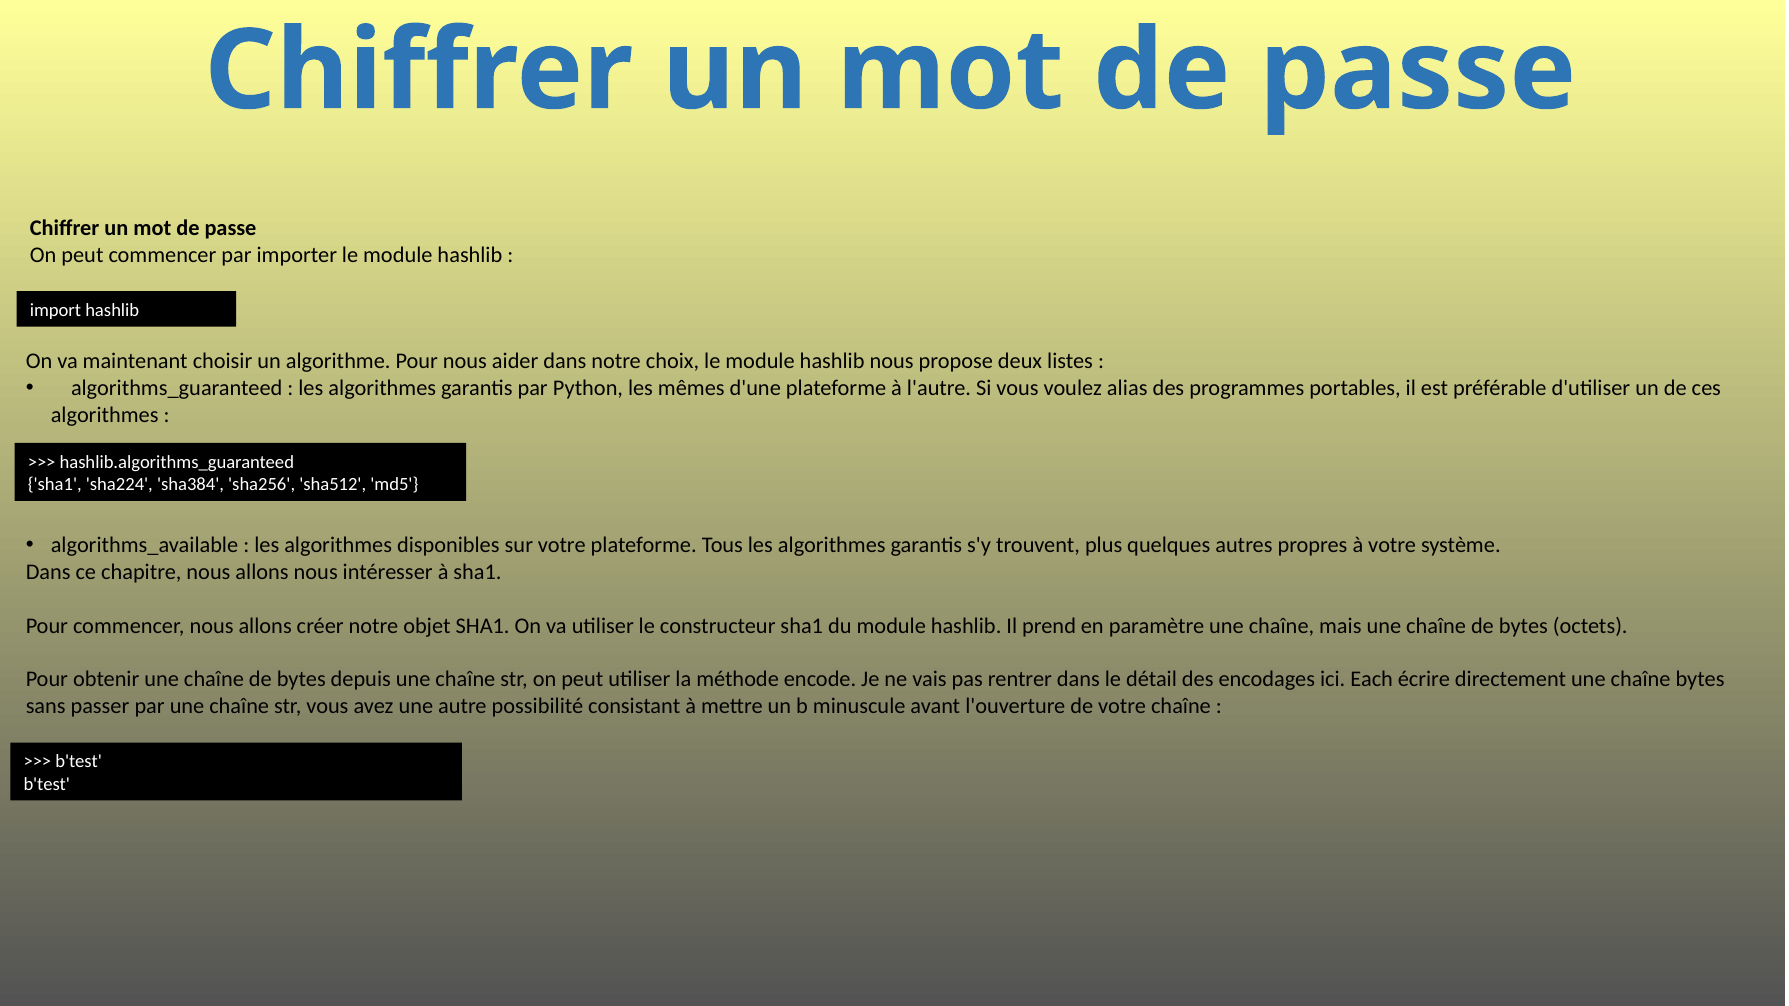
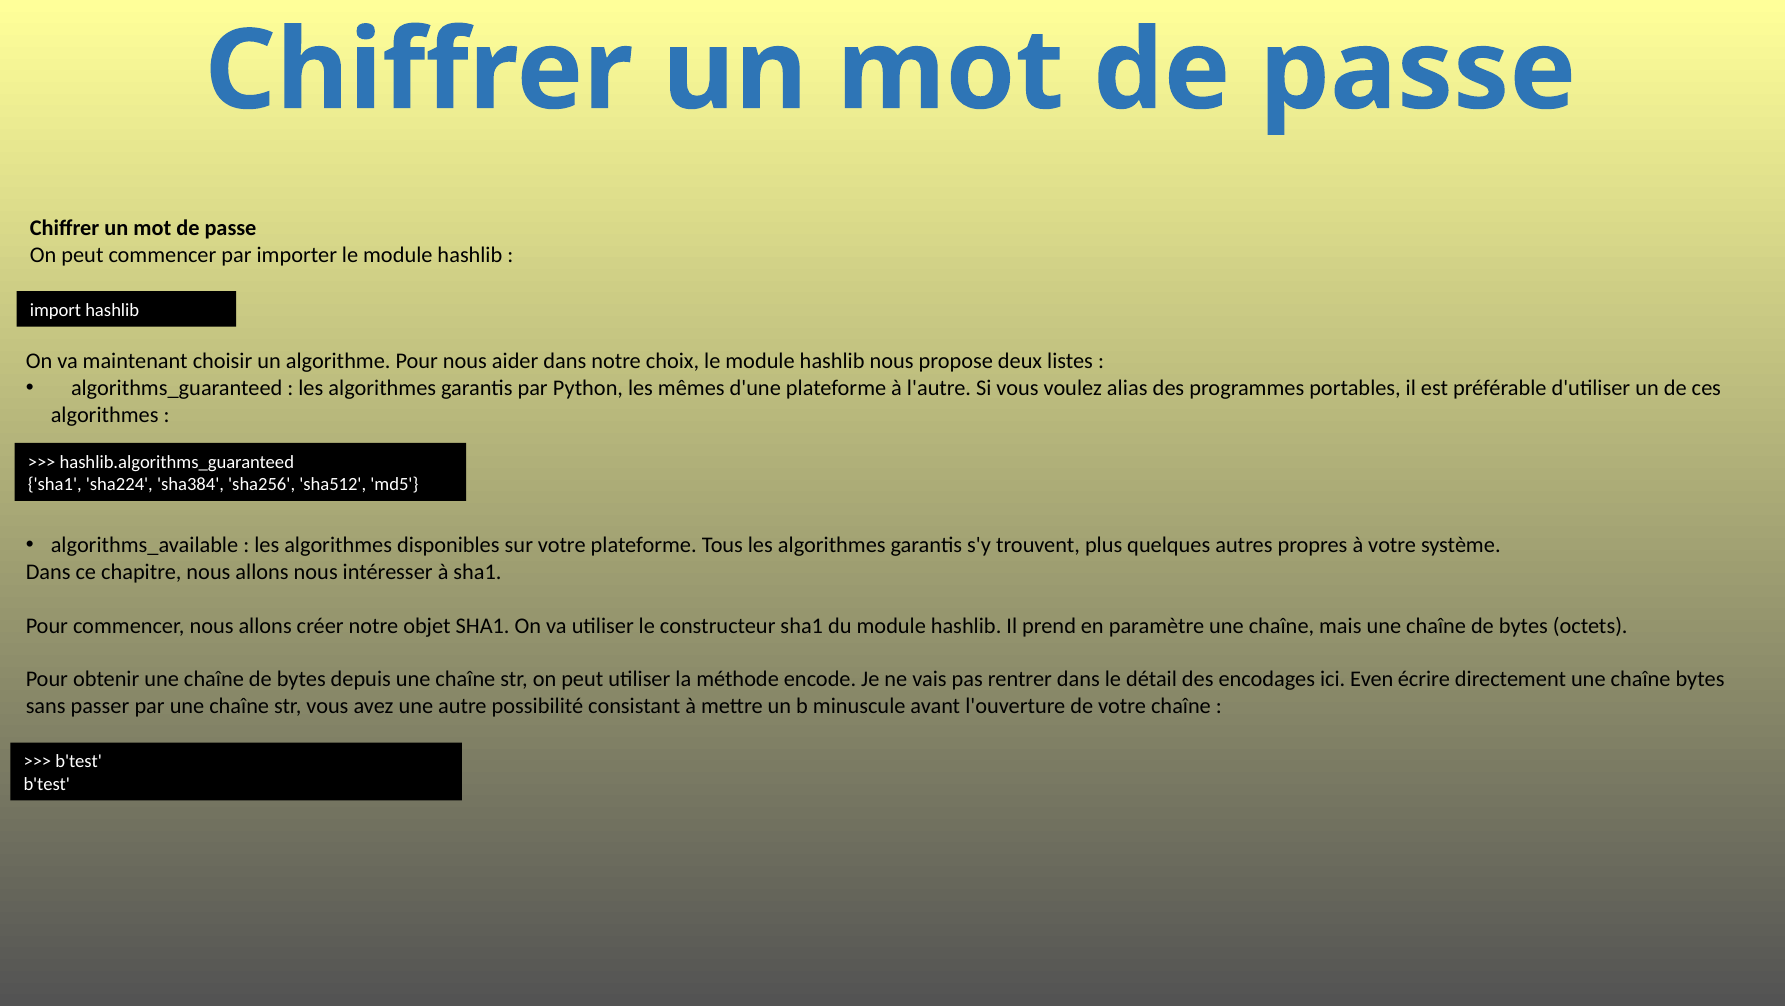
Each: Each -> Even
